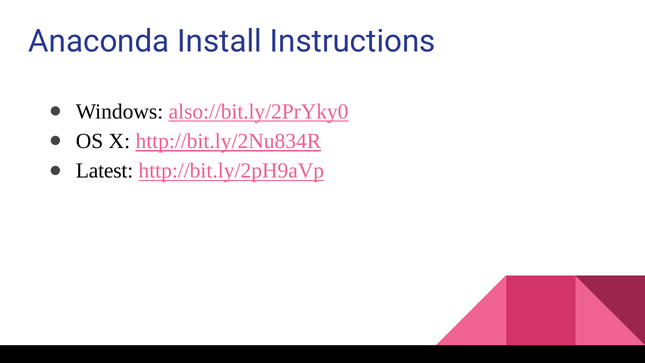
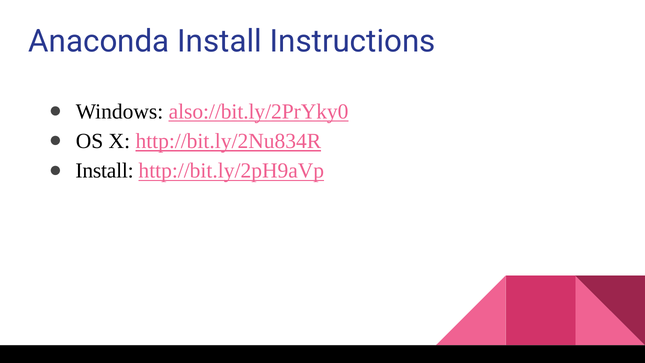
Latest at (105, 171): Latest -> Install
